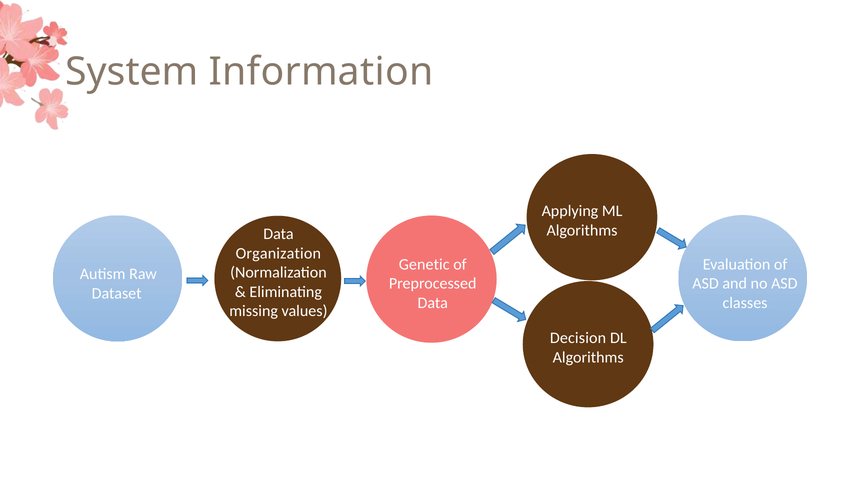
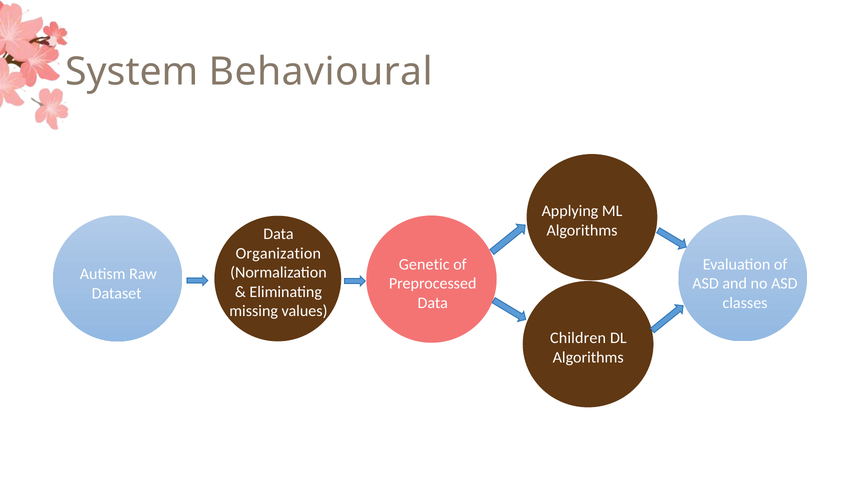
Information: Information -> Behavioural
Decision: Decision -> Children
